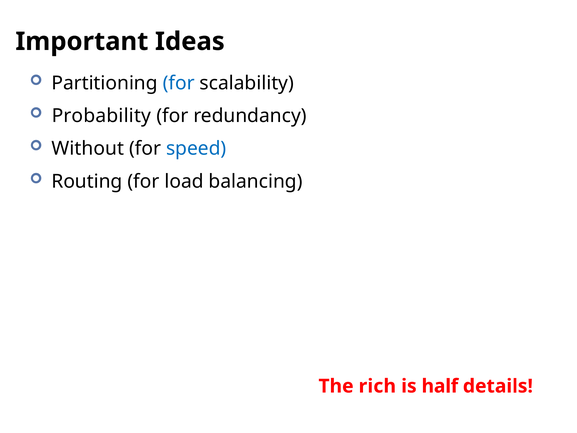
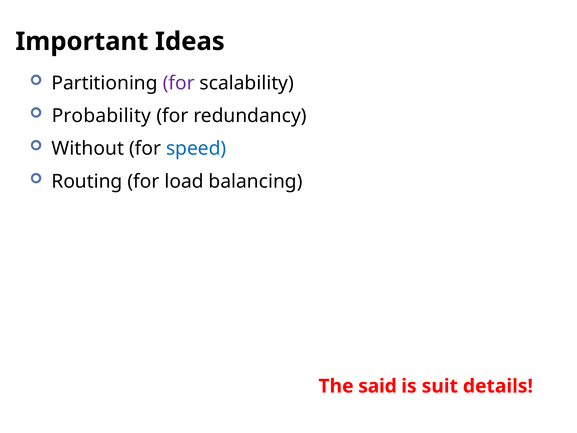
for at (179, 83) colour: blue -> purple
rich: rich -> said
half: half -> suit
